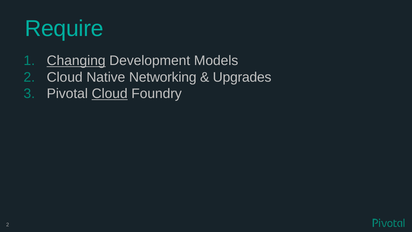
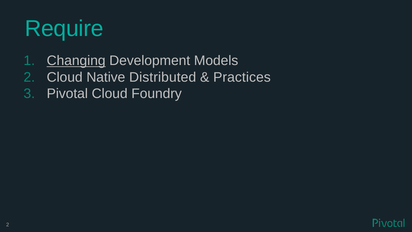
Networking: Networking -> Distributed
Upgrades: Upgrades -> Practices
Cloud at (110, 94) underline: present -> none
